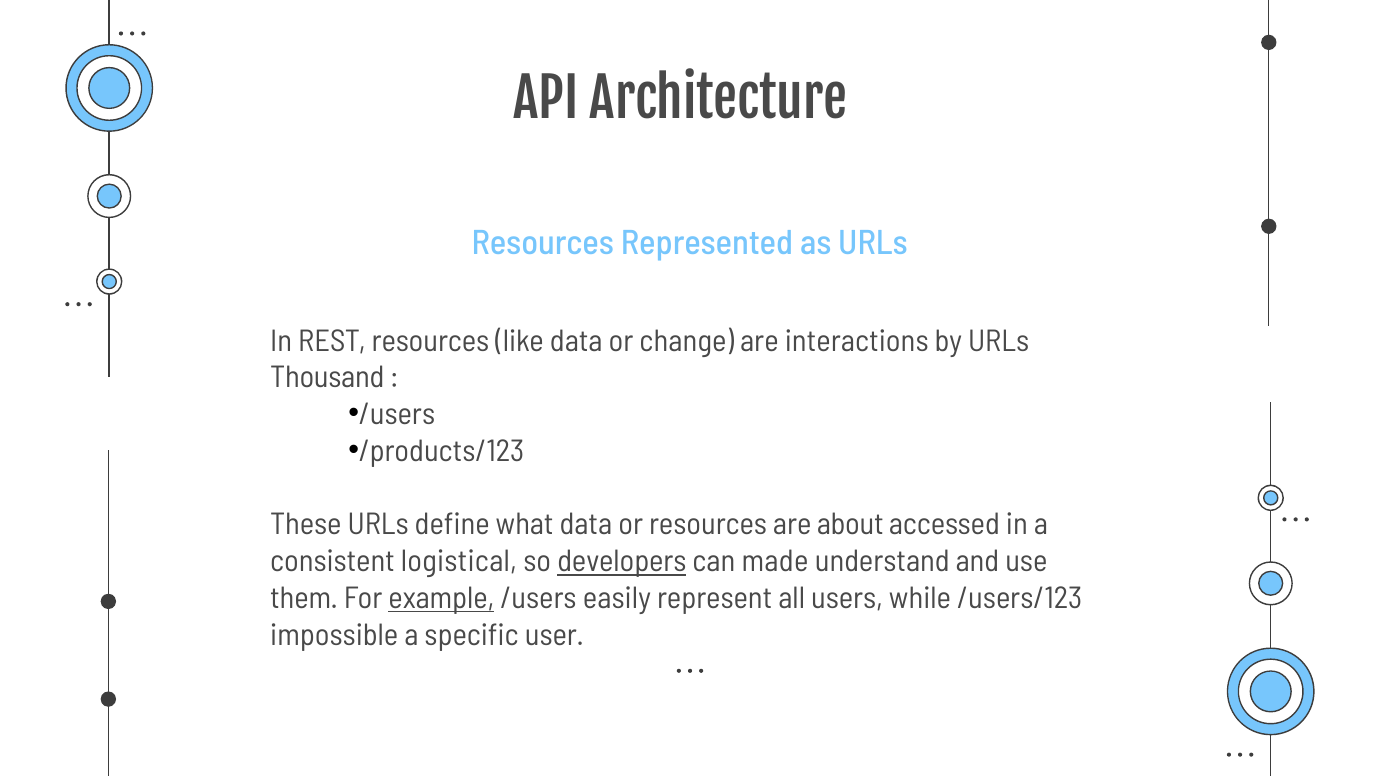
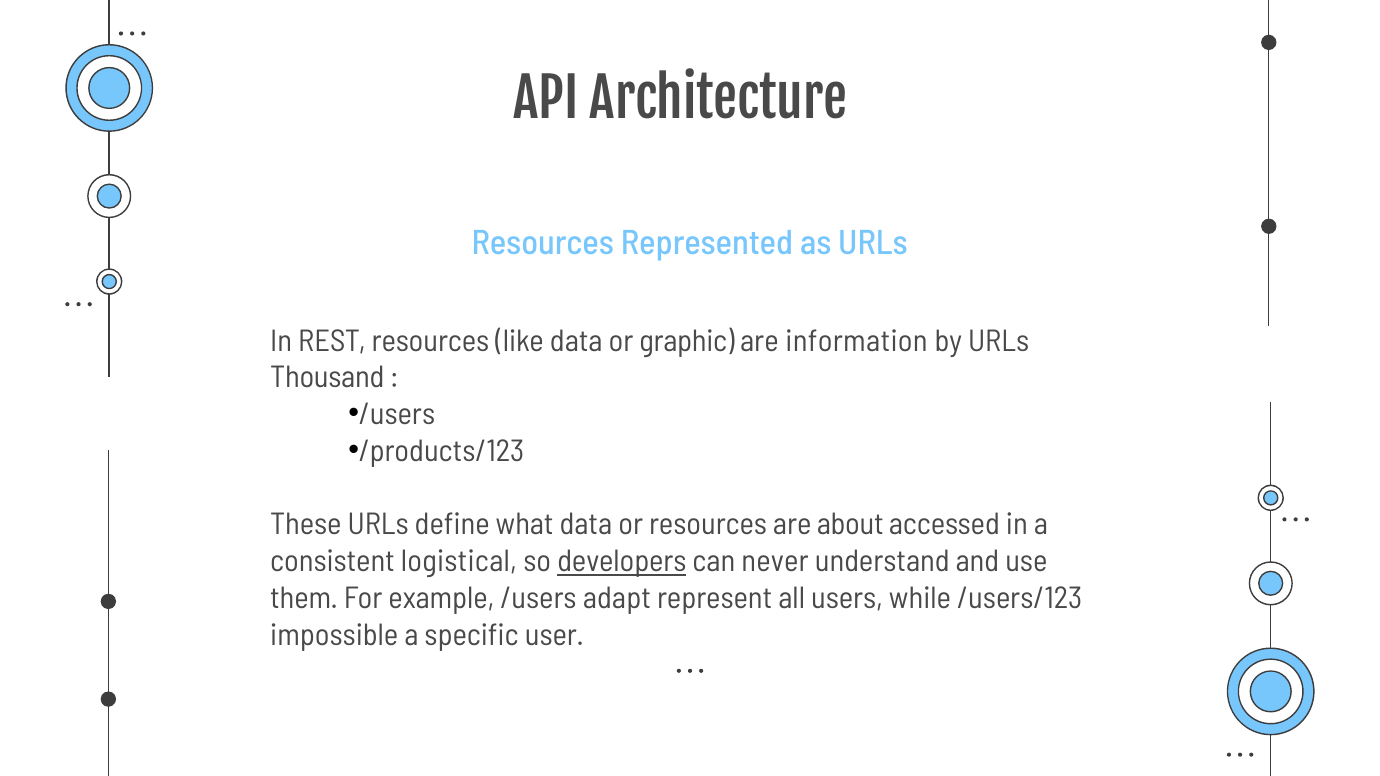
change: change -> graphic
interactions: interactions -> information
made: made -> never
example underline: present -> none
easily: easily -> adapt
